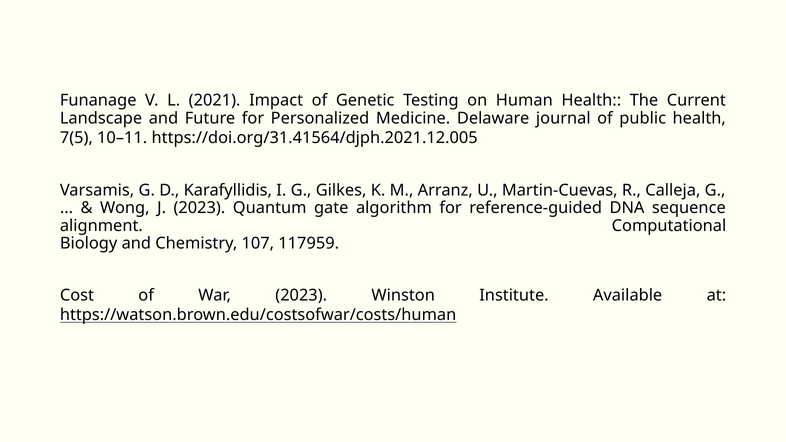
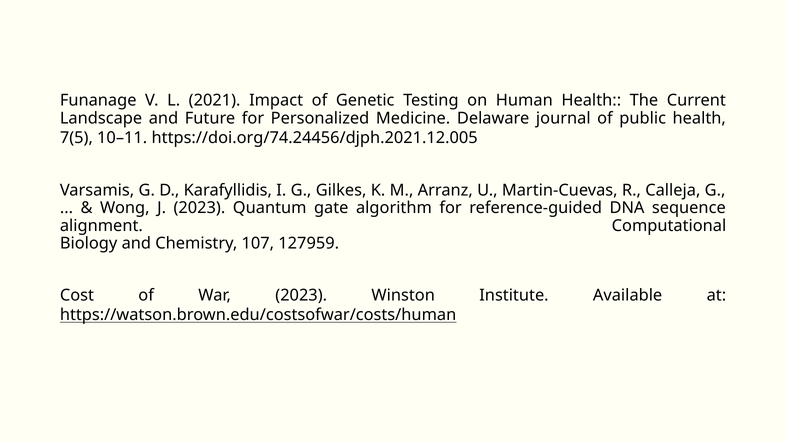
https://doi.org/31.41564/djph.2021.12.005: https://doi.org/31.41564/djph.2021.12.005 -> https://doi.org/74.24456/djph.2021.12.005
117959: 117959 -> 127959
